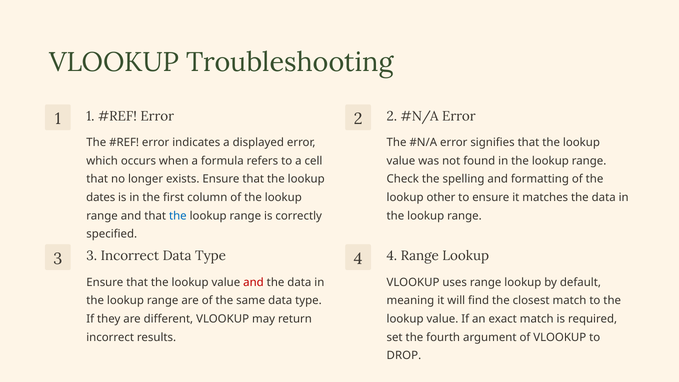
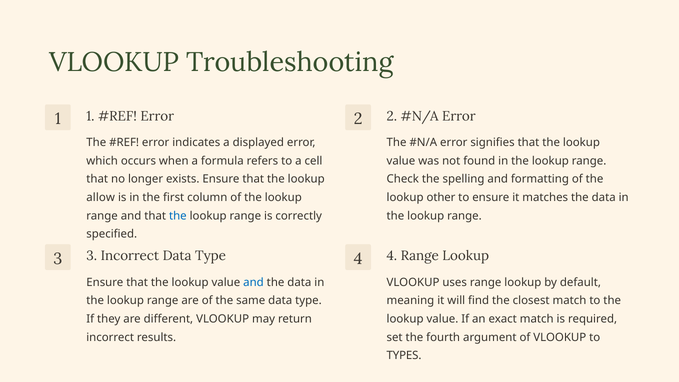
dates: dates -> allow
and at (253, 282) colour: red -> blue
DROP: DROP -> TYPES
